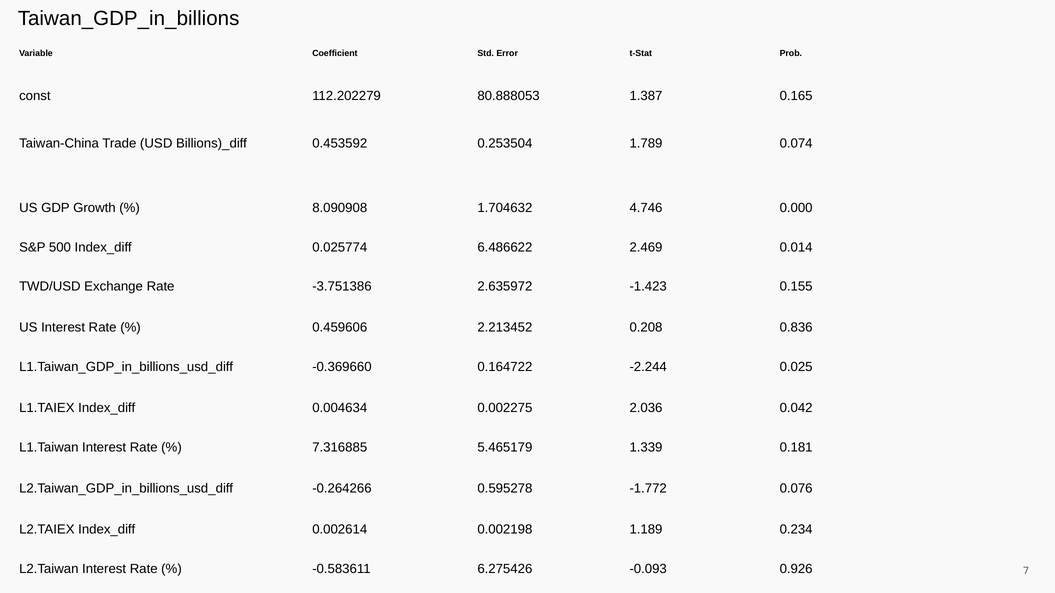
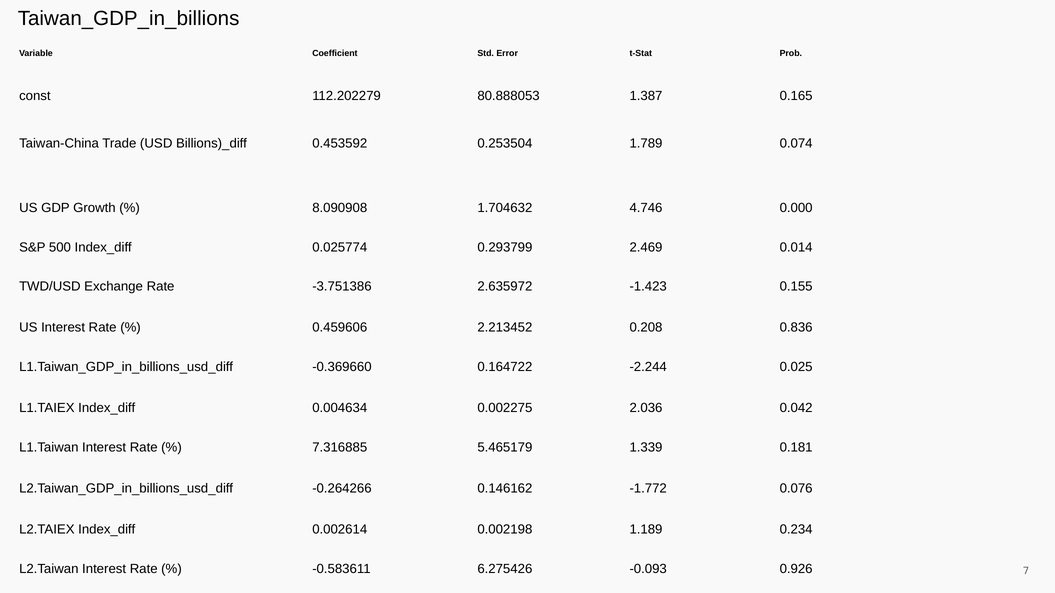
6.486622: 6.486622 -> 0.293799
0.595278: 0.595278 -> 0.146162
